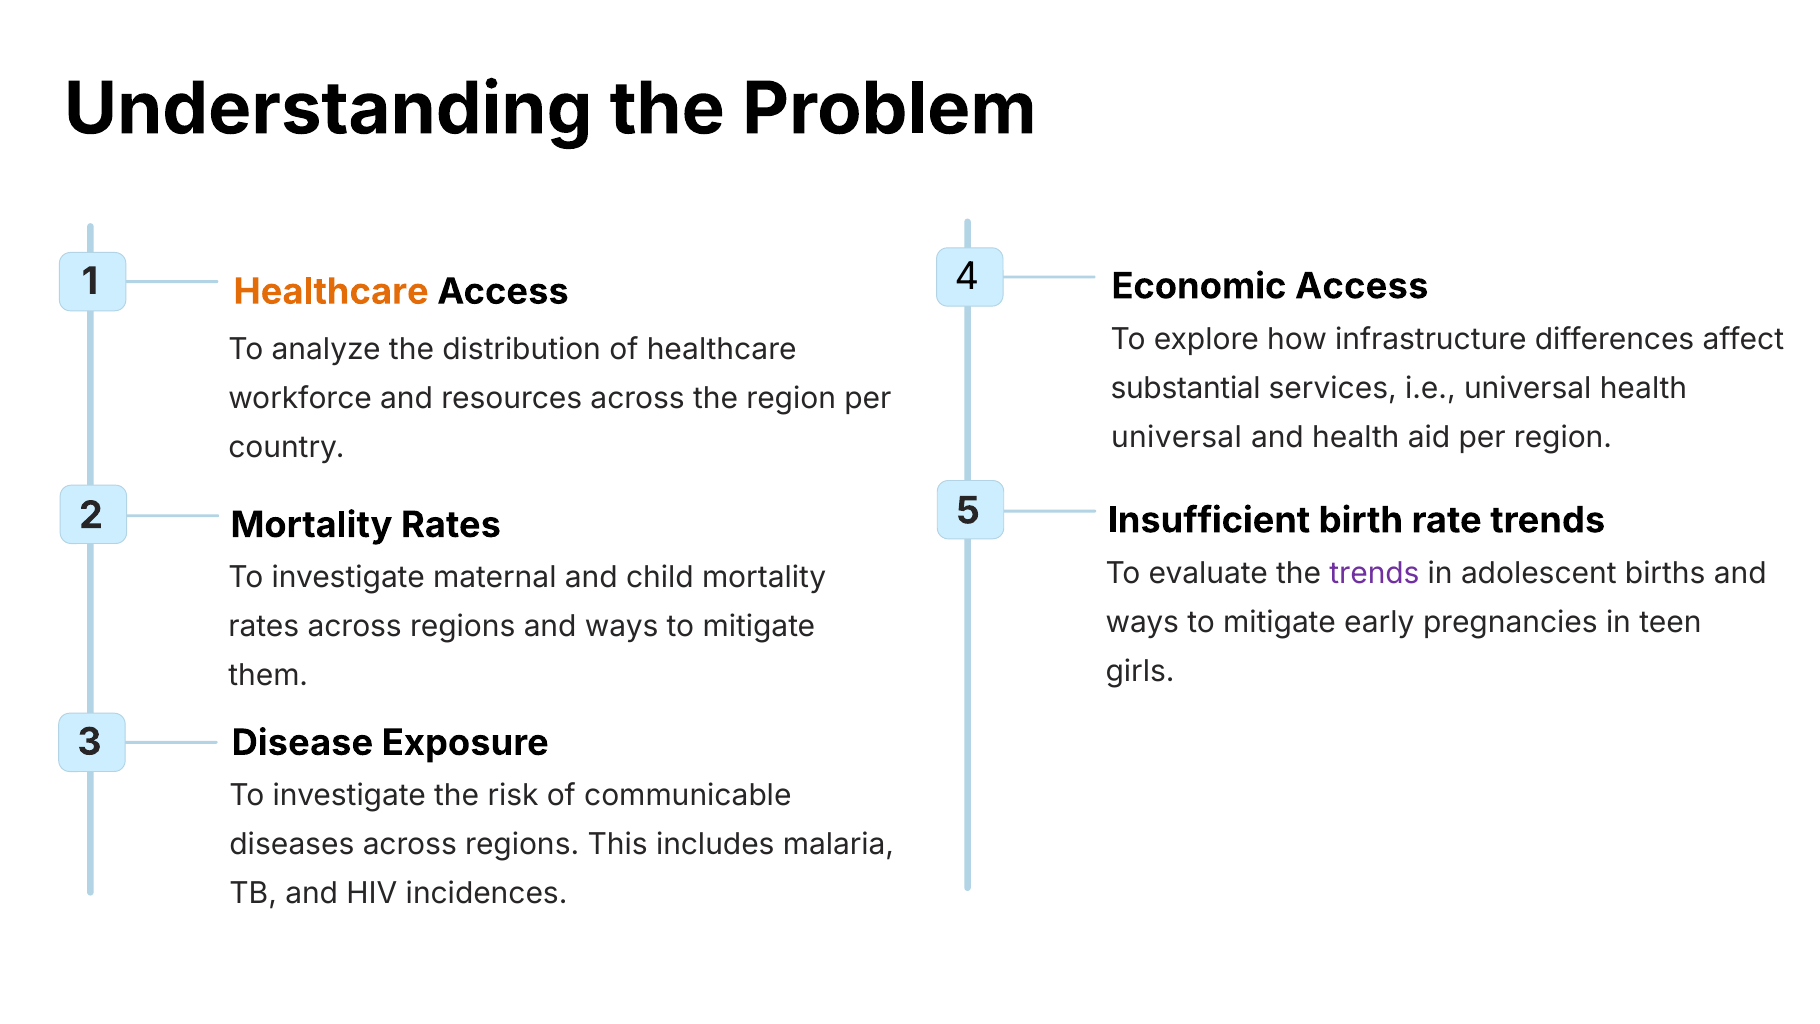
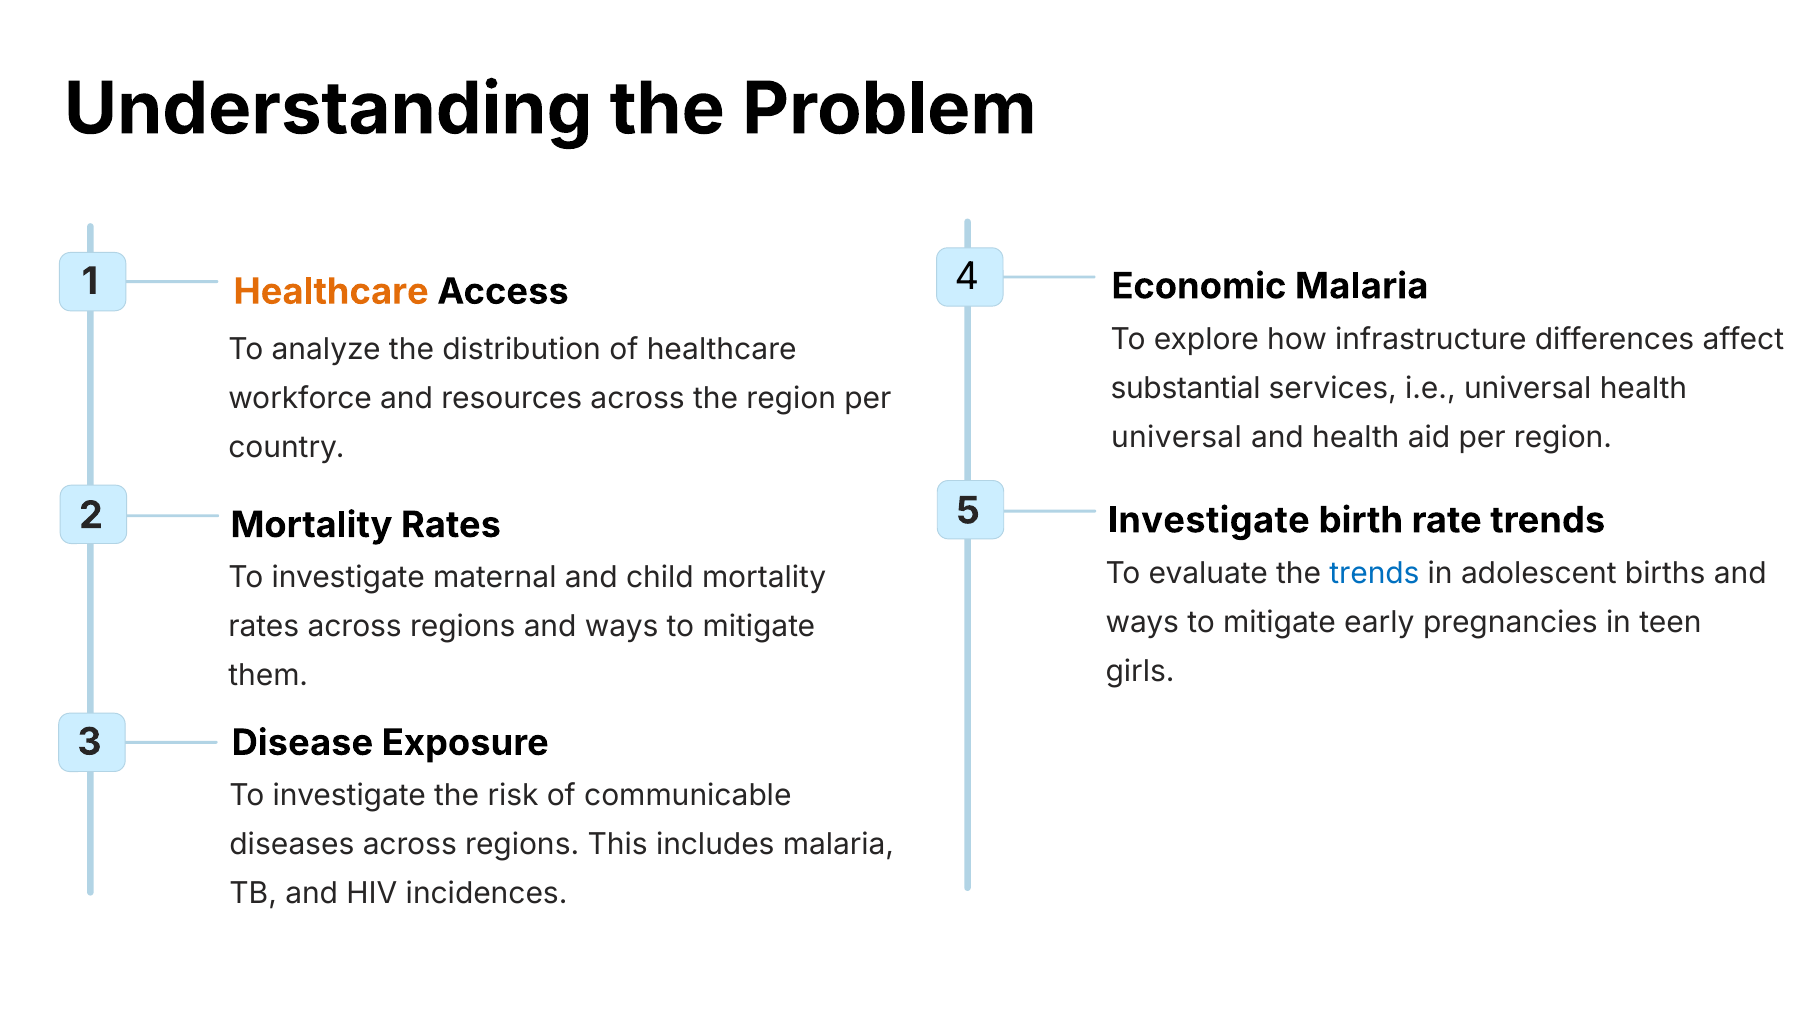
Economic Access: Access -> Malaria
Insufficient at (1209, 520): Insufficient -> Investigate
trends at (1374, 573) colour: purple -> blue
